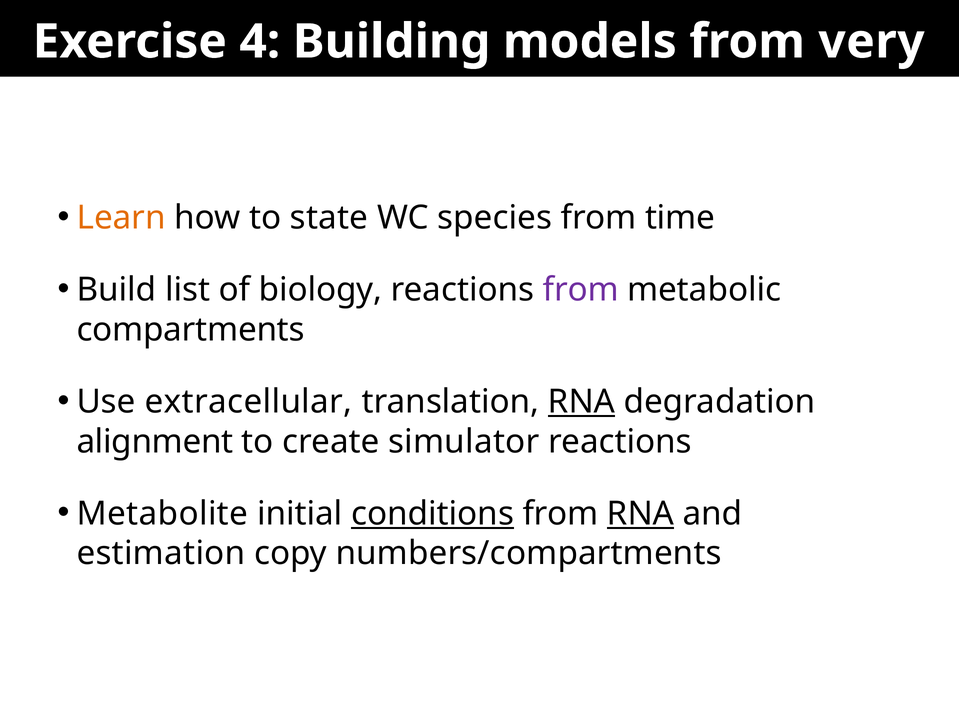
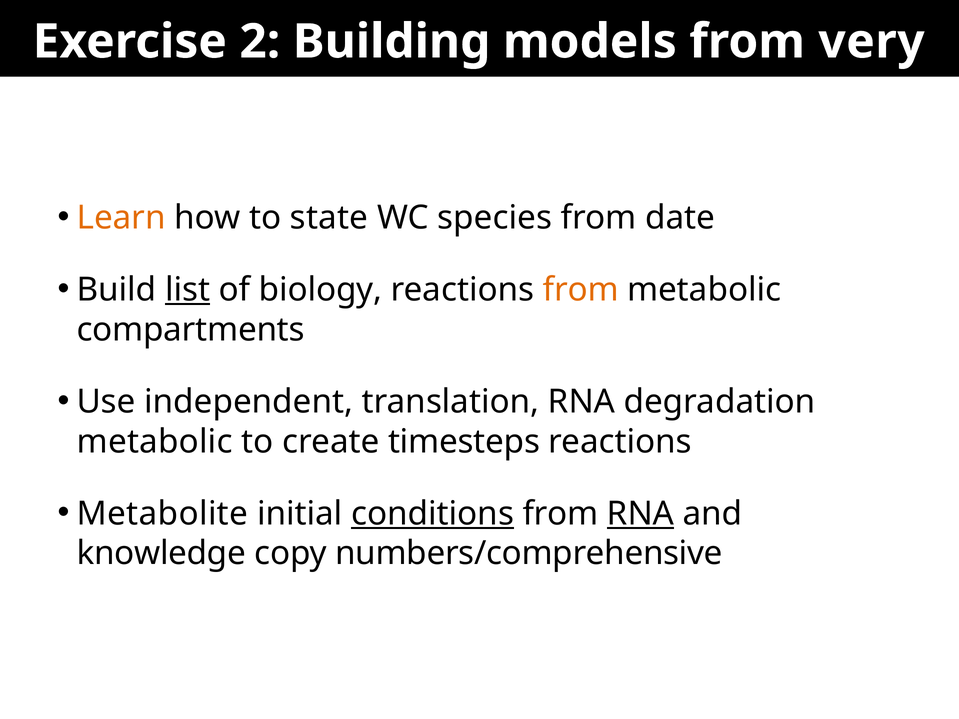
4: 4 -> 2
time: time -> date
list underline: none -> present
from at (581, 290) colour: purple -> orange
extracellular: extracellular -> independent
RNA at (581, 402) underline: present -> none
alignment at (155, 442): alignment -> metabolic
simulator: simulator -> timesteps
estimation: estimation -> knowledge
numbers/compartments: numbers/compartments -> numbers/comprehensive
